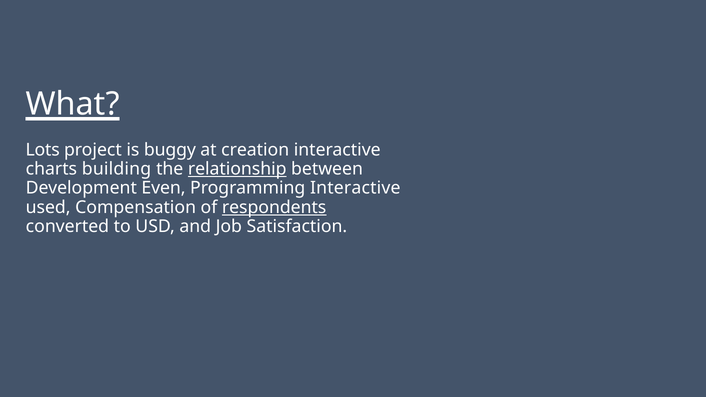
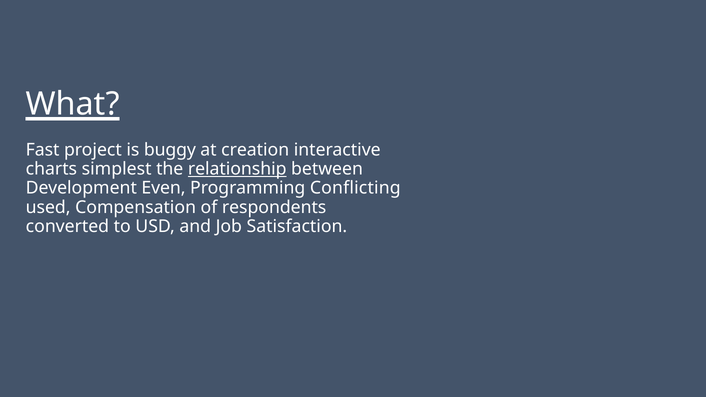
Lots: Lots -> Fast
building: building -> simplest
Programming Interactive: Interactive -> Conflicting
respondents underline: present -> none
